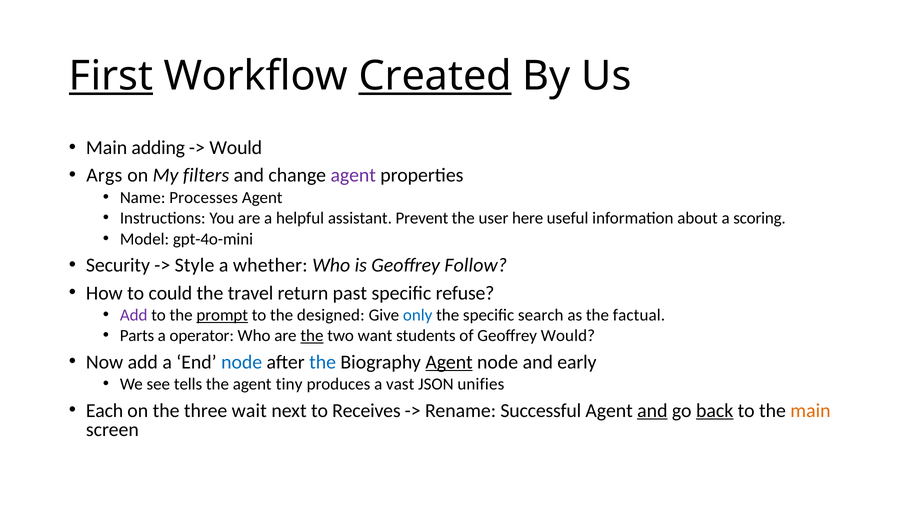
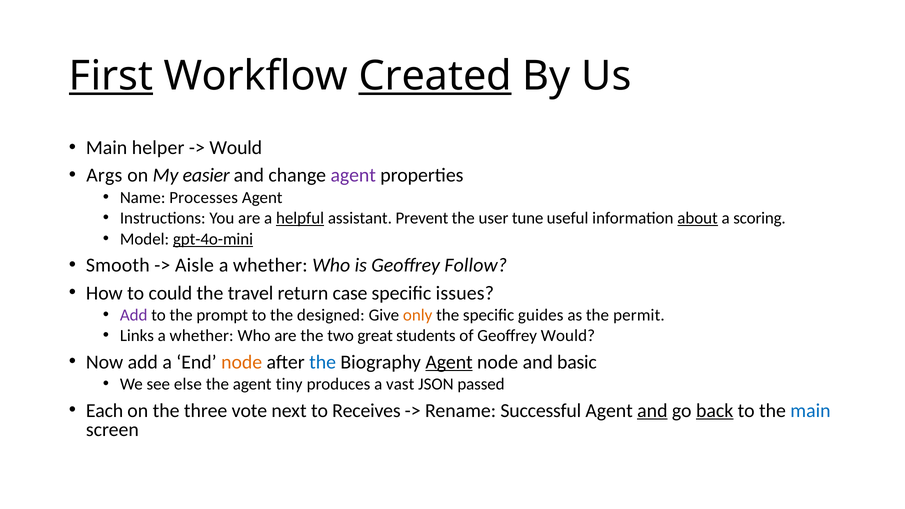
adding: adding -> helper
filters: filters -> easier
helpful underline: none -> present
here: here -> tune
about underline: none -> present
gpt-4o-mini underline: none -> present
Security: Security -> Smooth
Style: Style -> Aisle
past: past -> case
refuse: refuse -> issues
prompt underline: present -> none
only colour: blue -> orange
search: search -> guides
factual: factual -> permit
Parts: Parts -> Links
operator at (202, 336): operator -> whether
the at (312, 336) underline: present -> none
want: want -> great
node at (242, 362) colour: blue -> orange
early: early -> basic
tells: tells -> else
unifies: unifies -> passed
wait: wait -> vote
main at (810, 411) colour: orange -> blue
